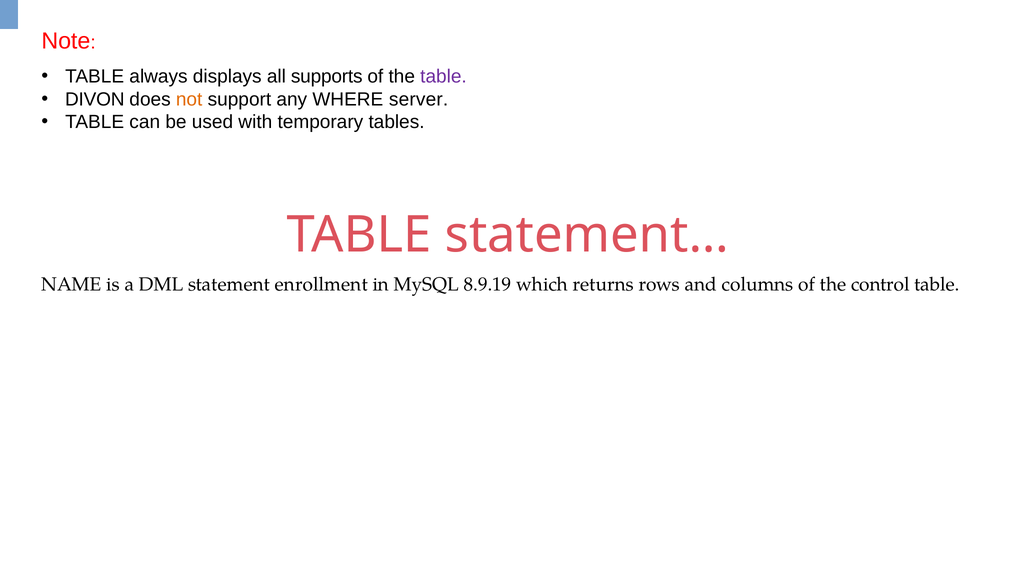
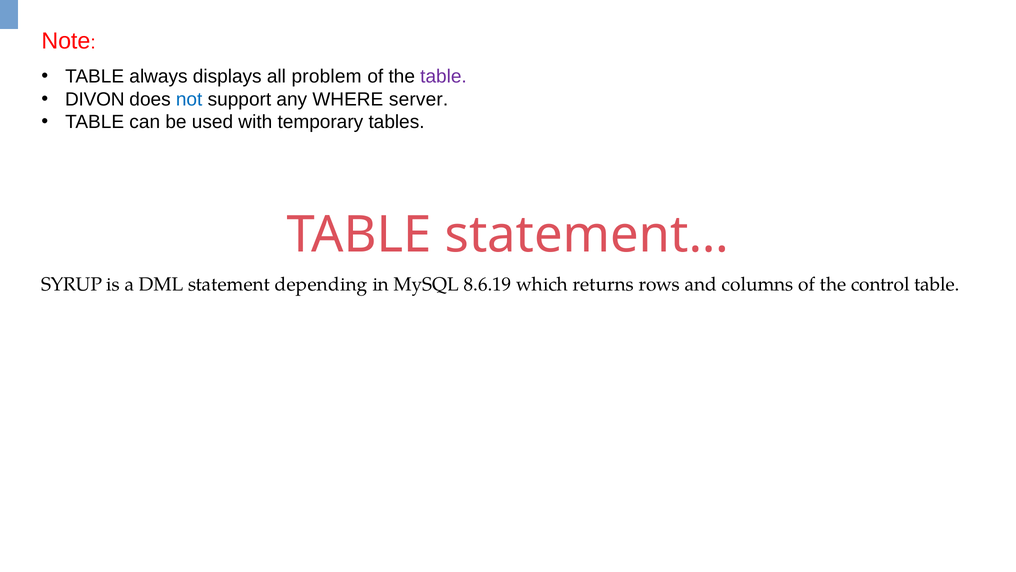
supports: supports -> problem
not colour: orange -> blue
NAME: NAME -> SYRUP
enrollment: enrollment -> depending
8.9.19: 8.9.19 -> 8.6.19
